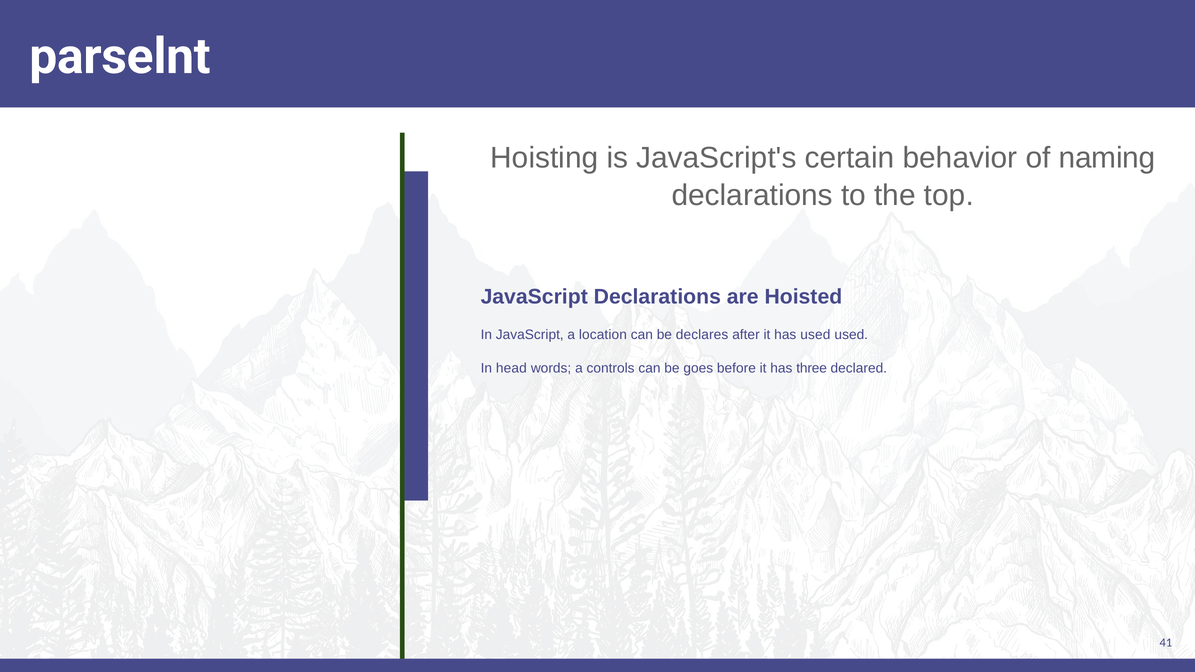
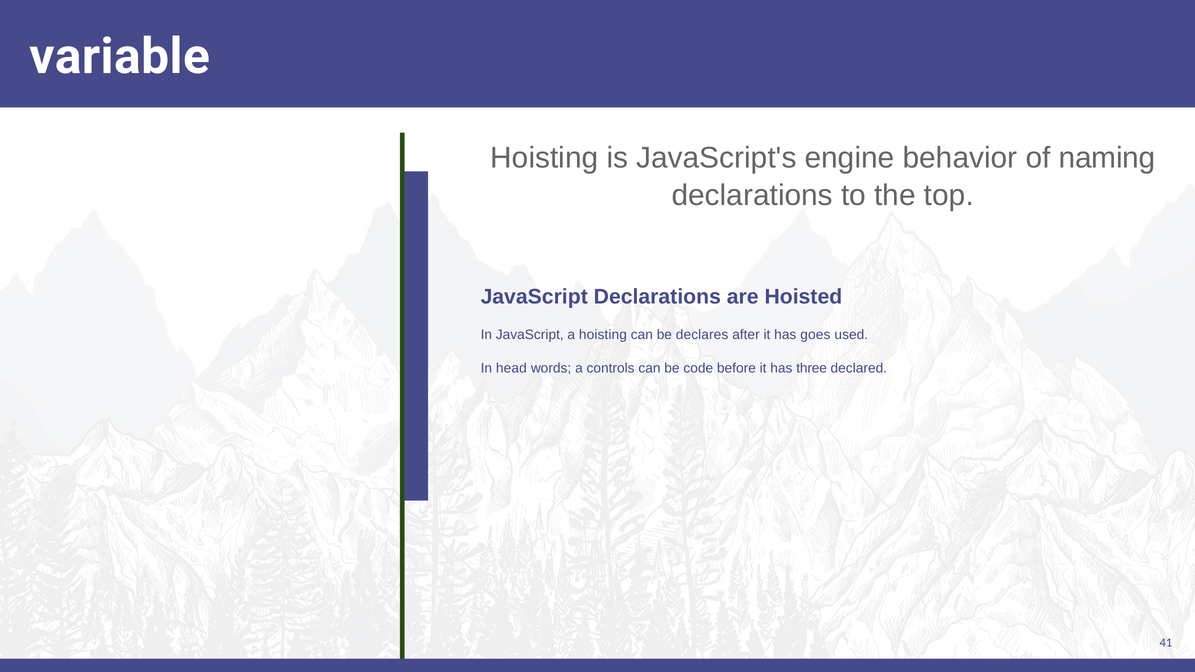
parselnt: parselnt -> variable
certain: certain -> engine
a location: location -> hoisting
has used: used -> goes
goes: goes -> code
